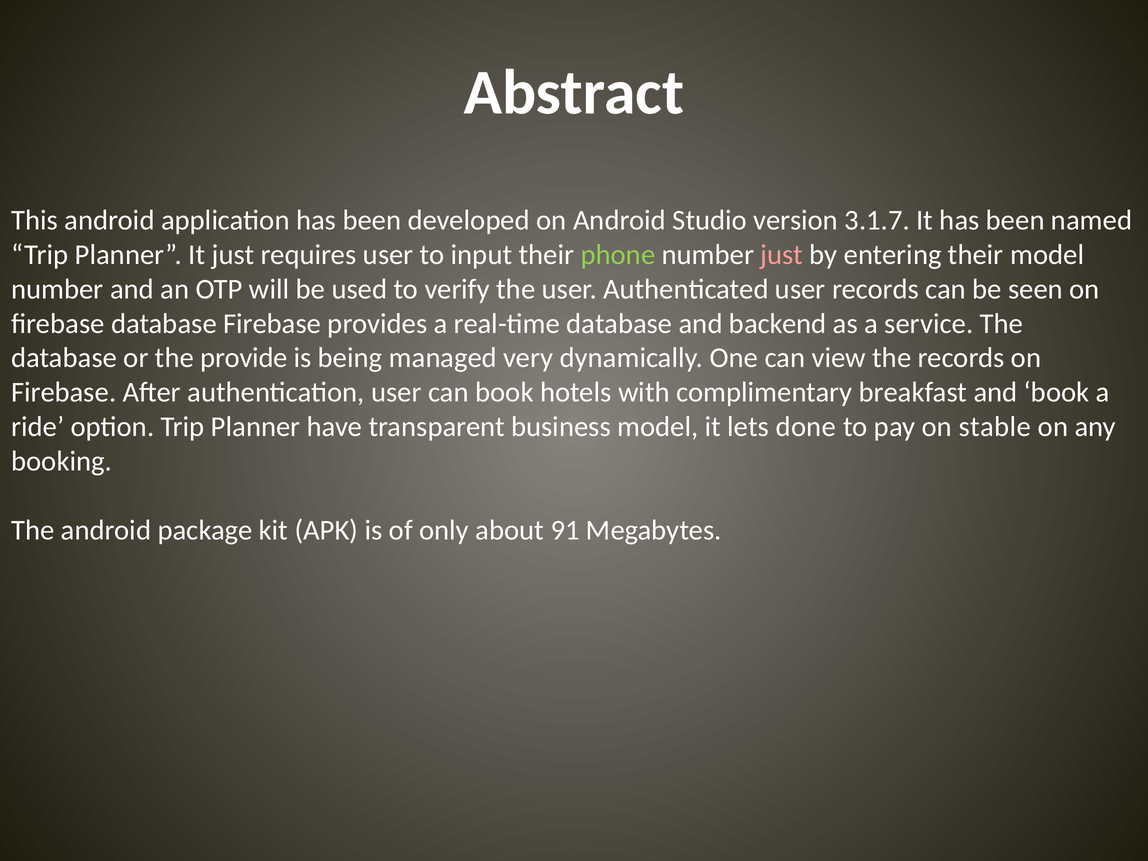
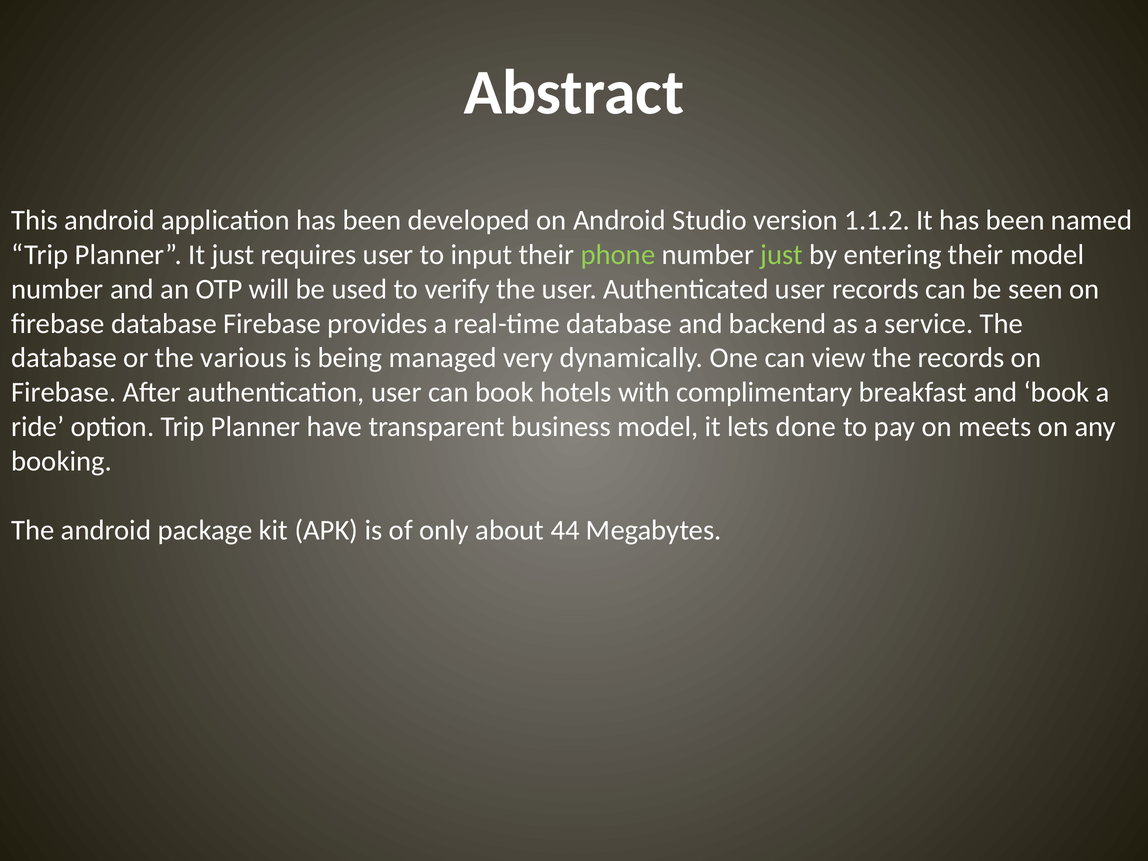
3.1.7: 3.1.7 -> 1.1.2
just at (782, 255) colour: pink -> light green
provide: provide -> various
stable: stable -> meets
91: 91 -> 44
